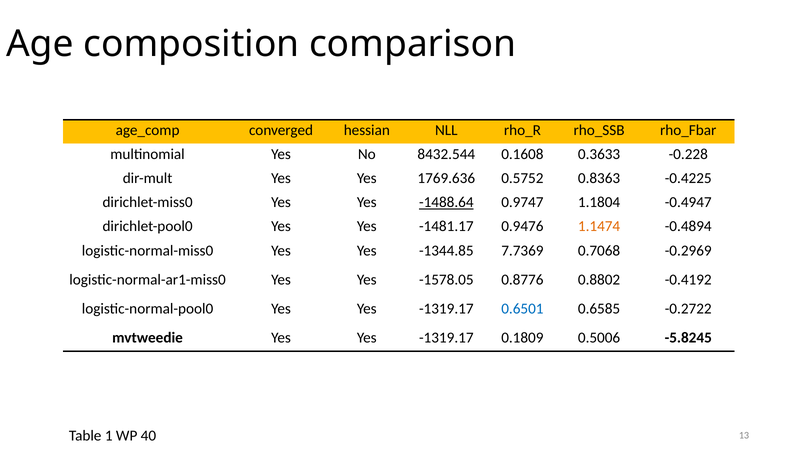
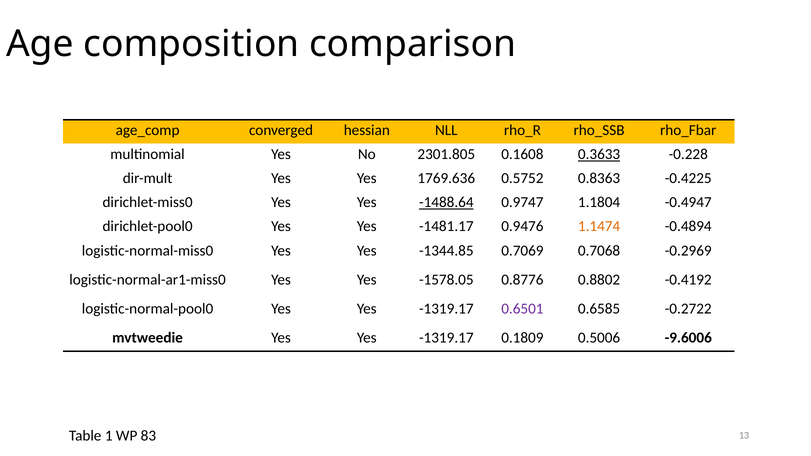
8432.544: 8432.544 -> 2301.805
0.3633 underline: none -> present
7.7369: 7.7369 -> 0.7069
0.6501 colour: blue -> purple
-5.8245: -5.8245 -> -9.6006
40: 40 -> 83
